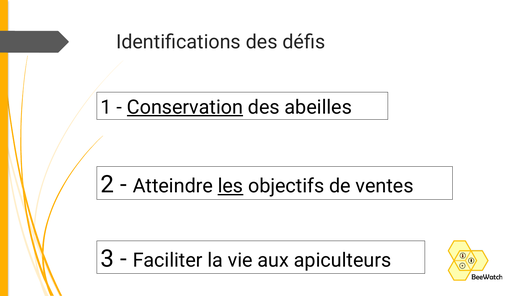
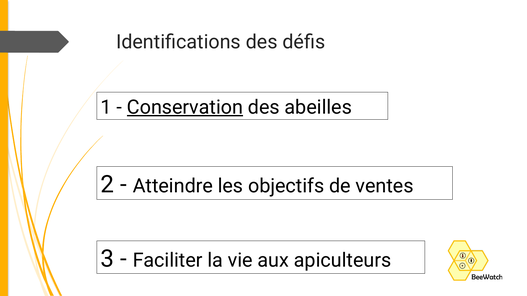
les underline: present -> none
